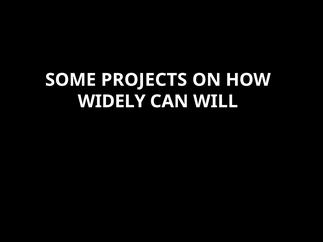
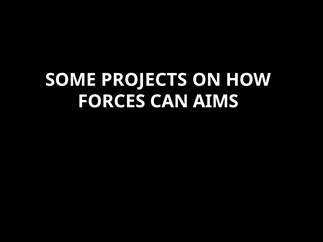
WIDELY: WIDELY -> FORCES
WILL: WILL -> AIMS
